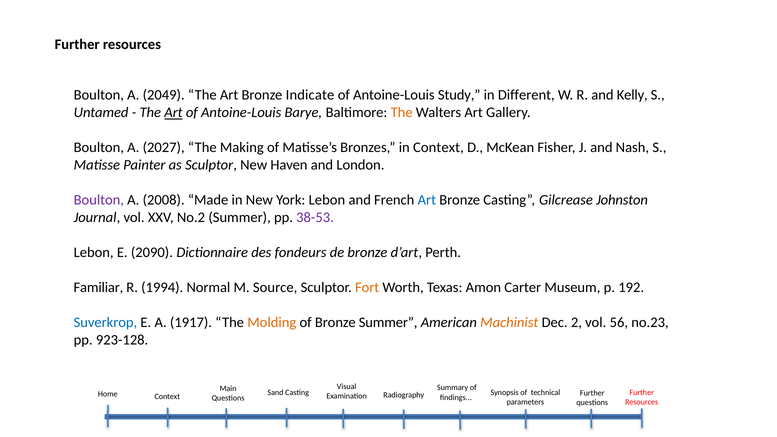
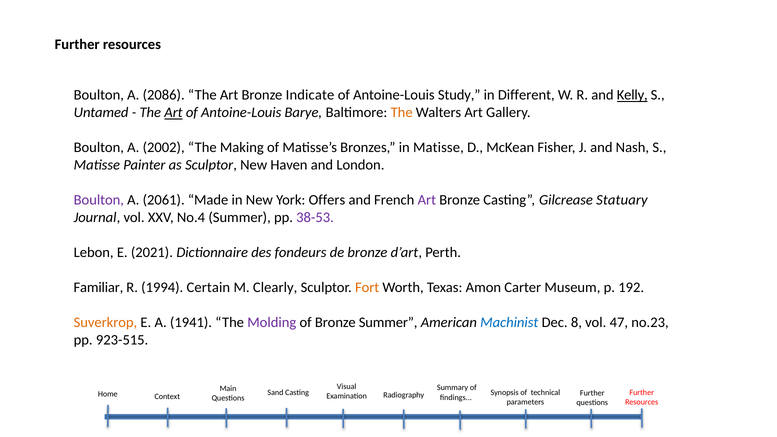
2049: 2049 -> 2086
Kelly underline: none -> present
2027: 2027 -> 2002
in Context: Context -> Matisse
2008: 2008 -> 2061
York Lebon: Lebon -> Offers
Art at (427, 200) colour: blue -> purple
Johnston: Johnston -> Statuary
No.2: No.2 -> No.4
2090: 2090 -> 2021
Normal: Normal -> Certain
Source: Source -> Clearly
Suverkrop colour: blue -> orange
1917: 1917 -> 1941
Molding colour: orange -> purple
Machinist colour: orange -> blue
2: 2 -> 8
56: 56 -> 47
923-128: 923-128 -> 923-515
